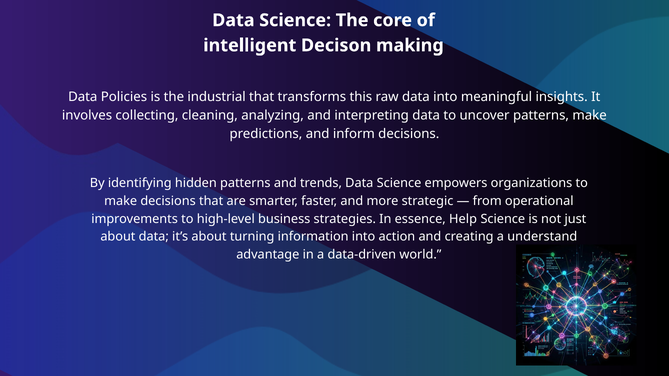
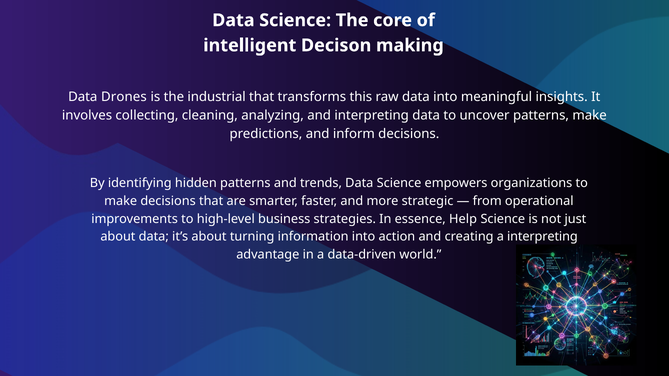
Policies: Policies -> Drones
a understand: understand -> interpreting
